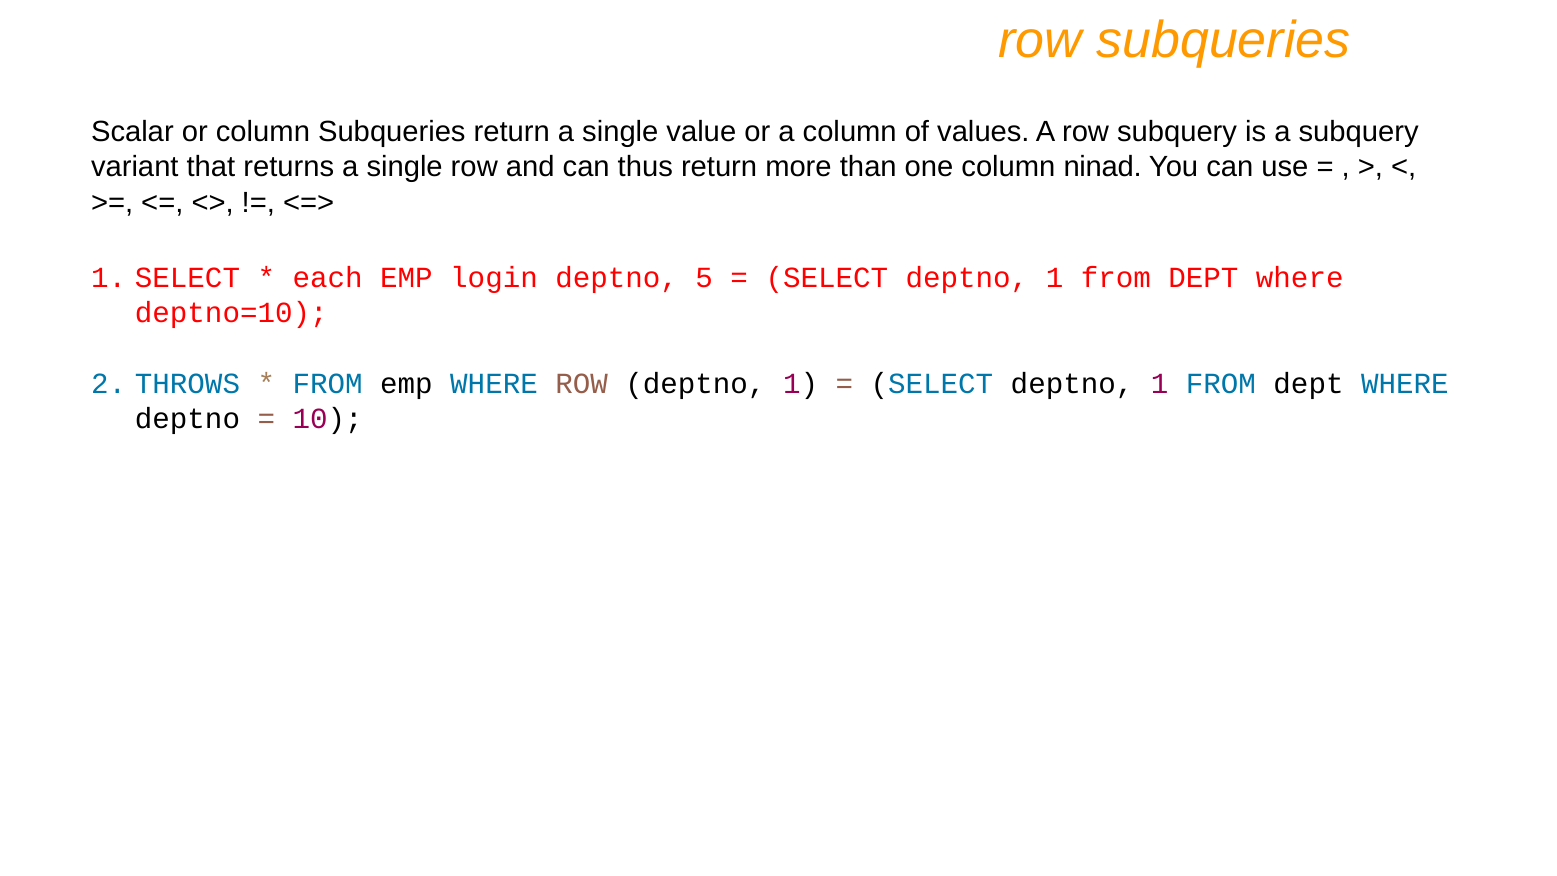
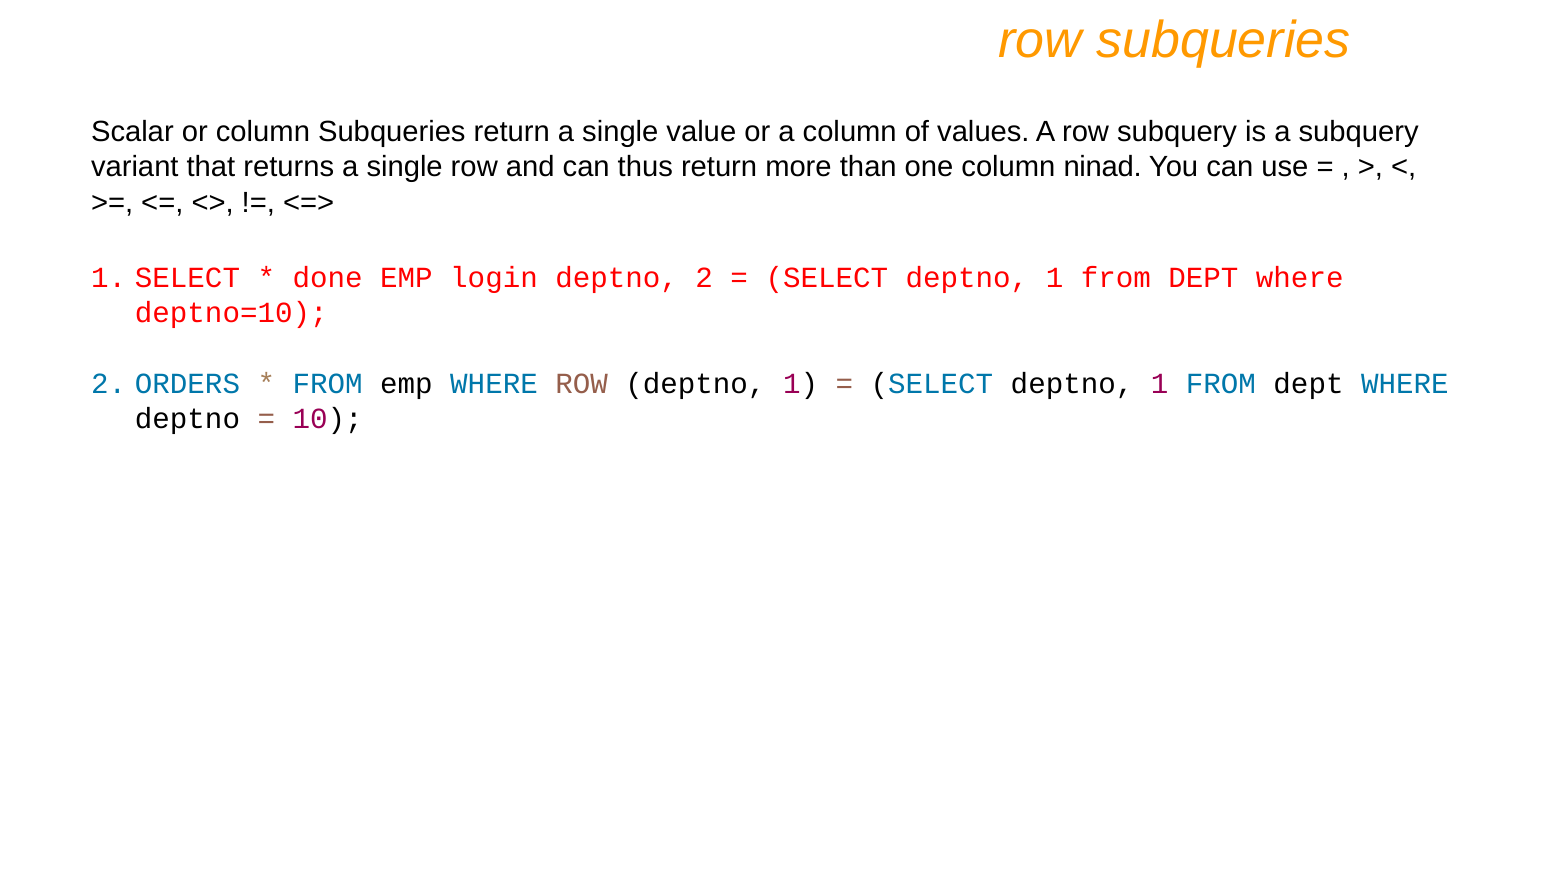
each: each -> done
deptno 5: 5 -> 2
THROWS: THROWS -> ORDERS
